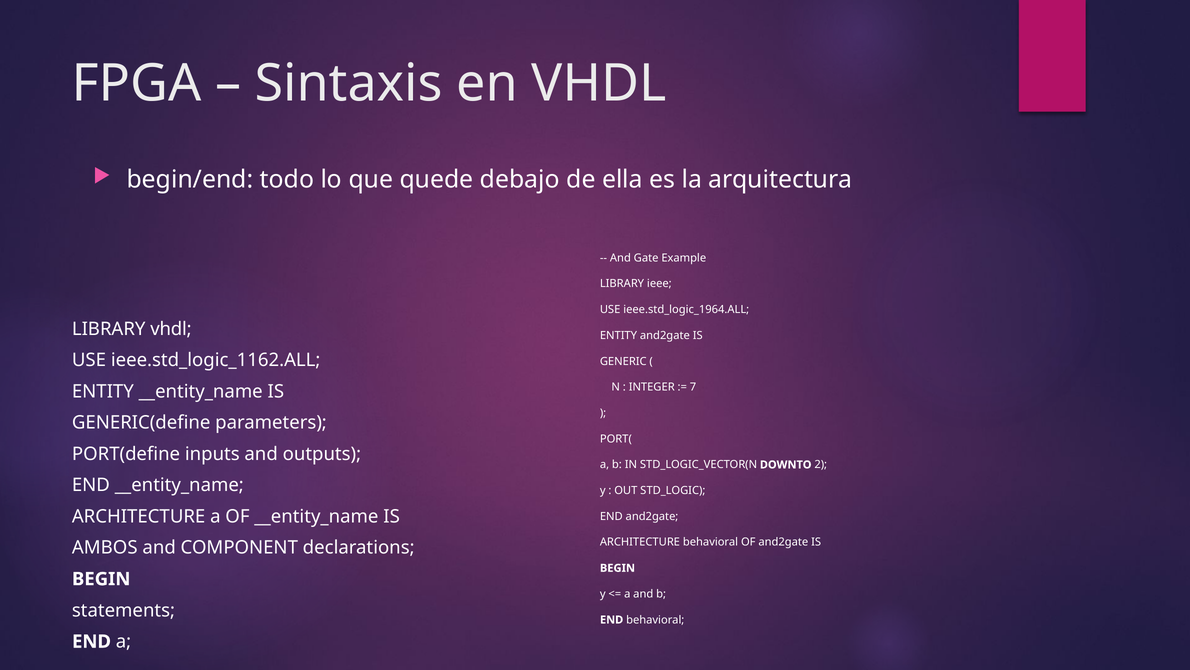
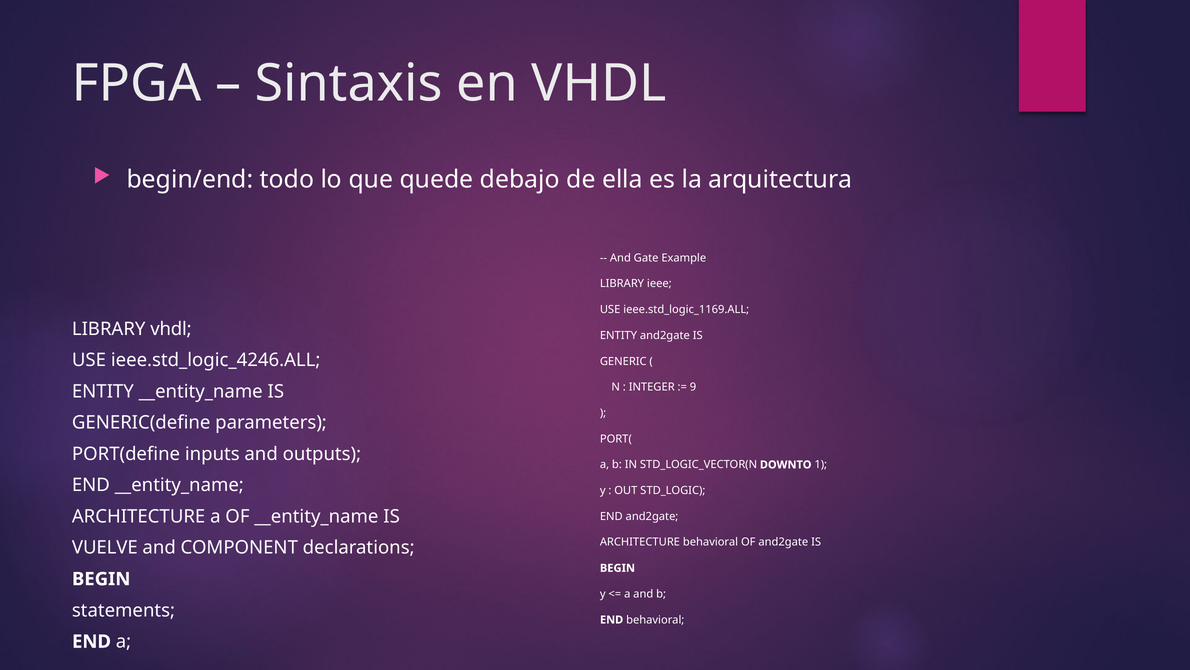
ieee.std_logic_1964.ALL: ieee.std_logic_1964.ALL -> ieee.std_logic_1169.ALL
ieee.std_logic_1162.ALL: ieee.std_logic_1162.ALL -> ieee.std_logic_4246.ALL
7: 7 -> 9
2: 2 -> 1
AMBOS: AMBOS -> VUELVE
